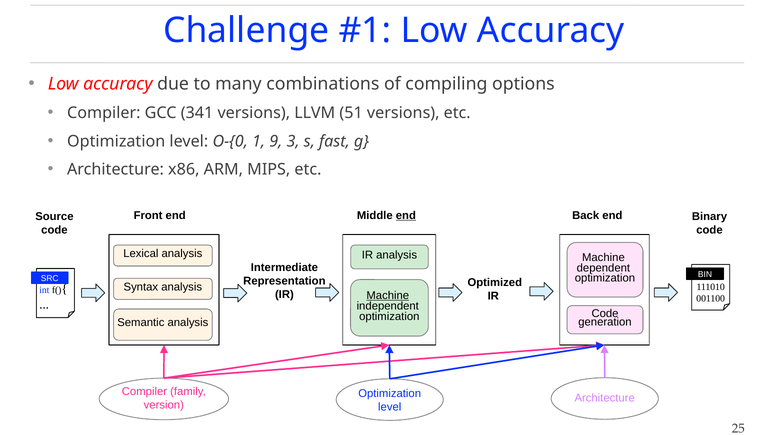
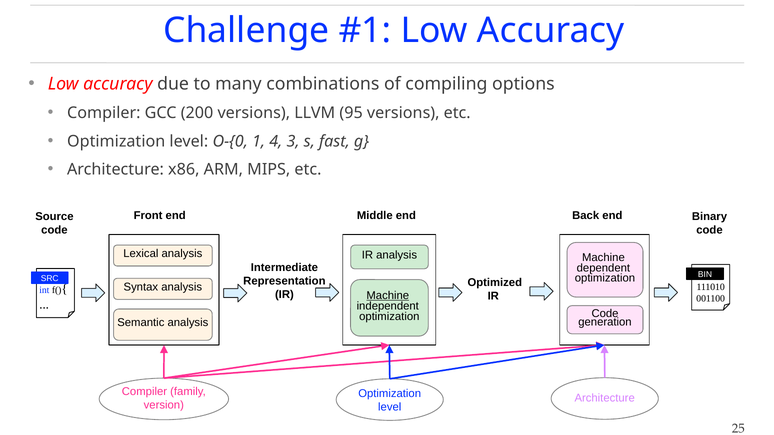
341: 341 -> 200
51: 51 -> 95
9: 9 -> 4
end at (406, 216) underline: present -> none
